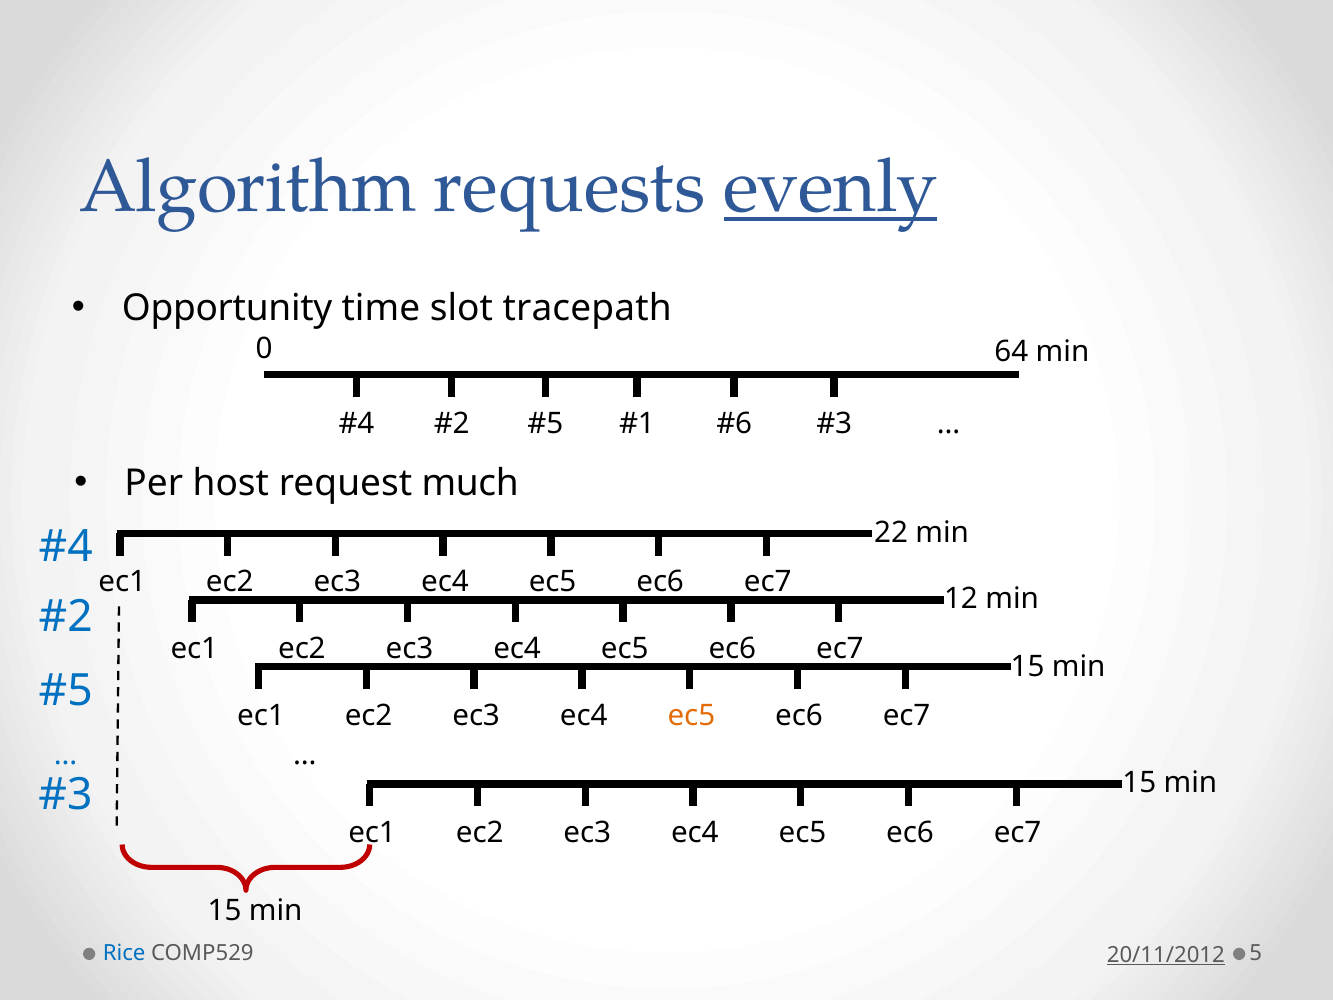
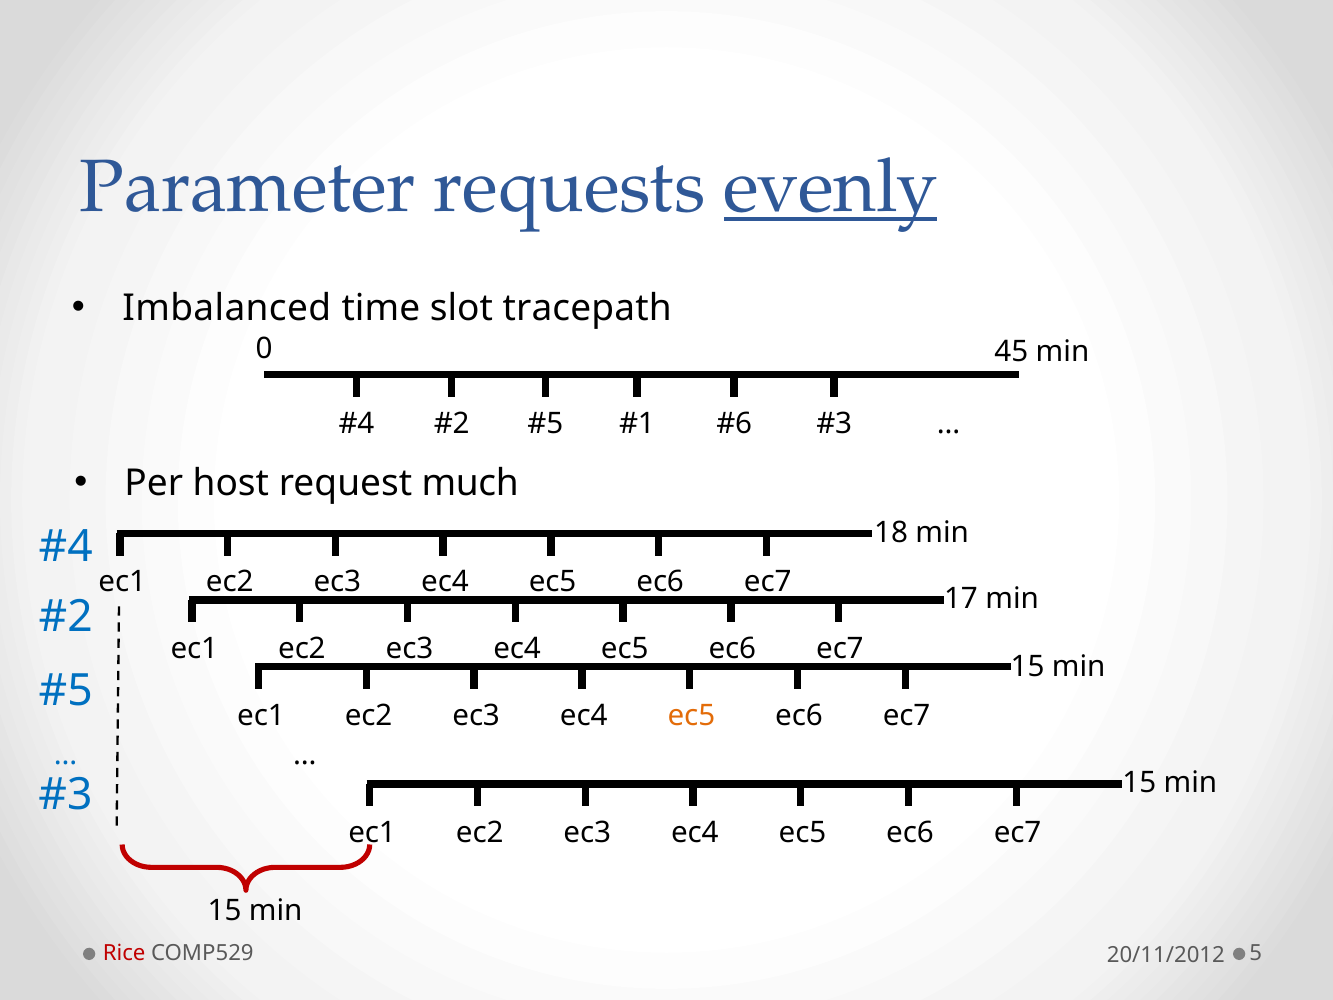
Algorithm: Algorithm -> Parameter
Opportunity: Opportunity -> Imbalanced
64: 64 -> 45
22: 22 -> 18
12: 12 -> 17
Rice colour: blue -> red
20/11/2012 underline: present -> none
